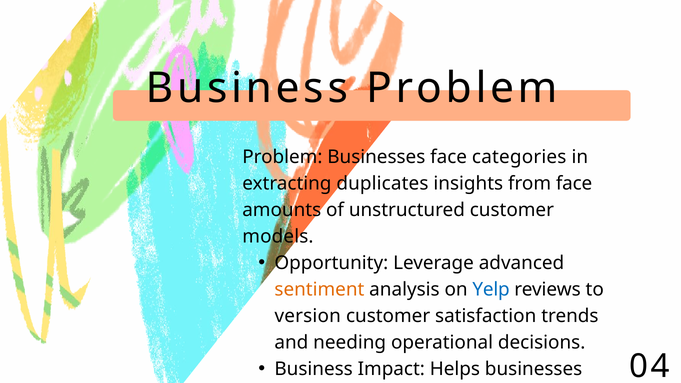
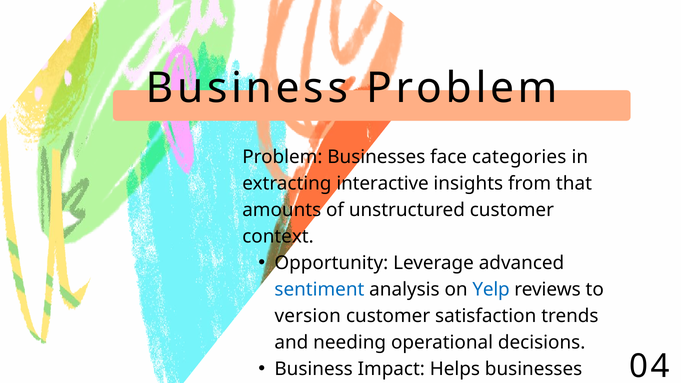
duplicates: duplicates -> interactive
from face: face -> that
models: models -> context
sentiment colour: orange -> blue
